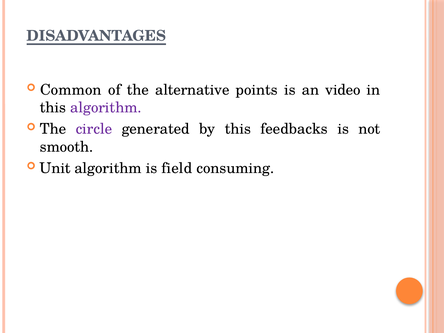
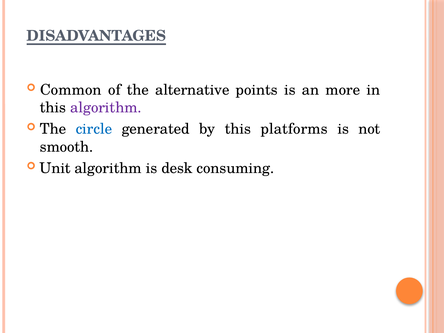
video: video -> more
circle colour: purple -> blue
feedbacks: feedbacks -> platforms
field: field -> desk
